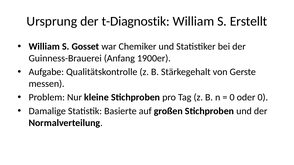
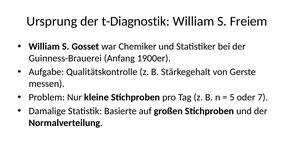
Erstellt: Erstellt -> Freiem
0 at (232, 98): 0 -> 5
oder 0: 0 -> 7
